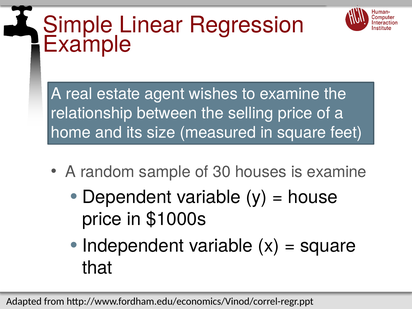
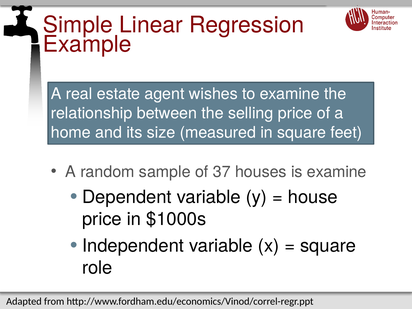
30: 30 -> 37
that: that -> role
